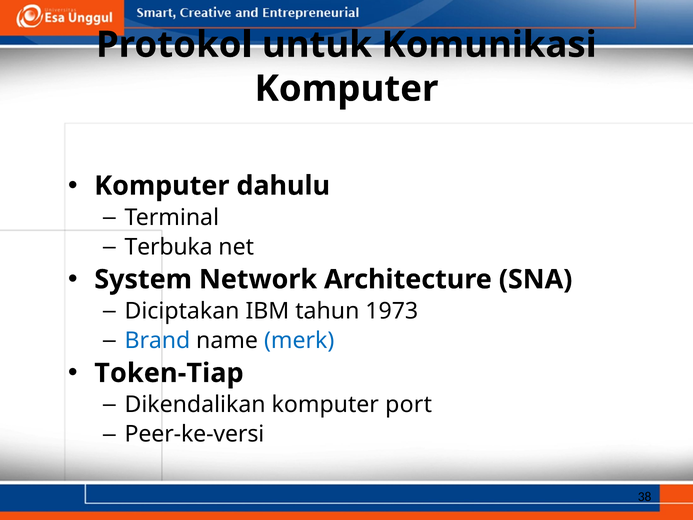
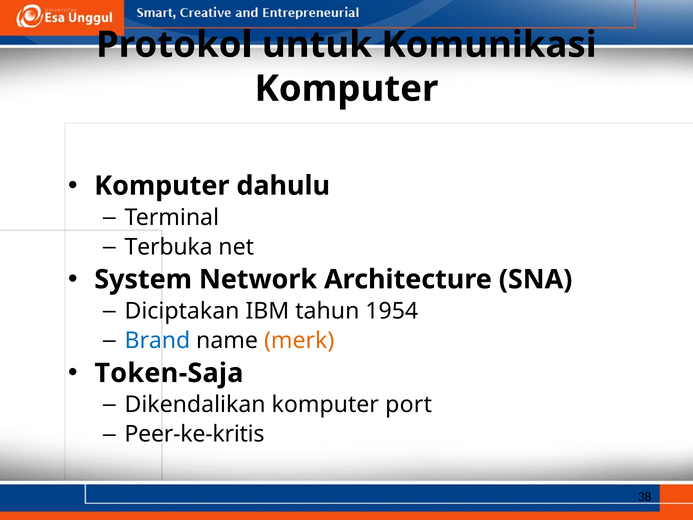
1973: 1973 -> 1954
merk colour: blue -> orange
Token-Tiap: Token-Tiap -> Token-Saja
Peer-ke-versi: Peer-ke-versi -> Peer-ke-kritis
